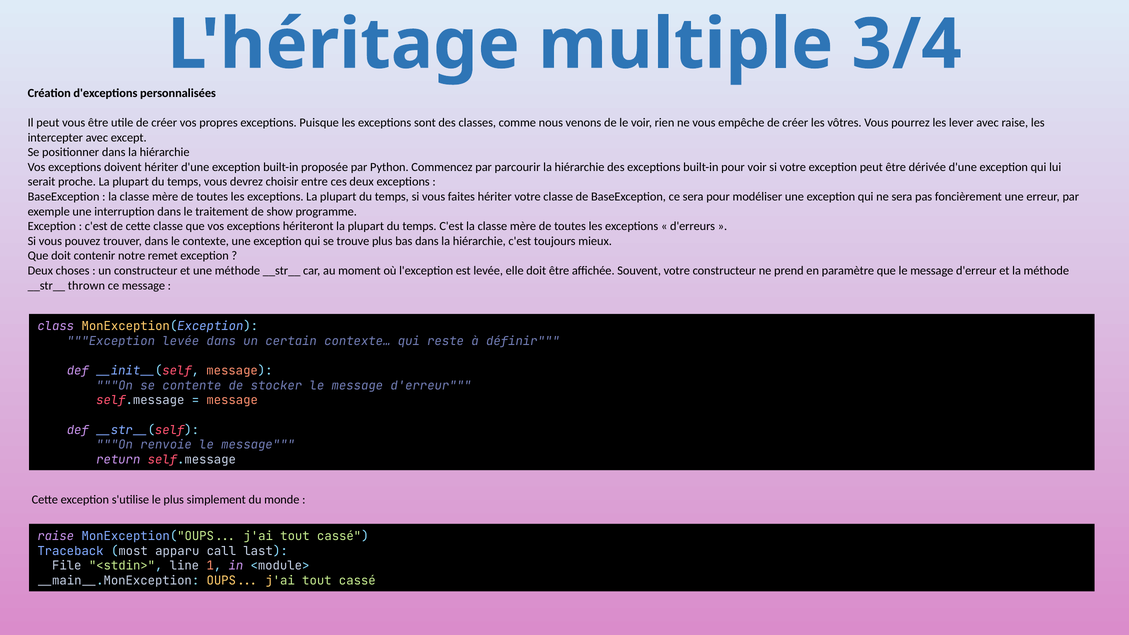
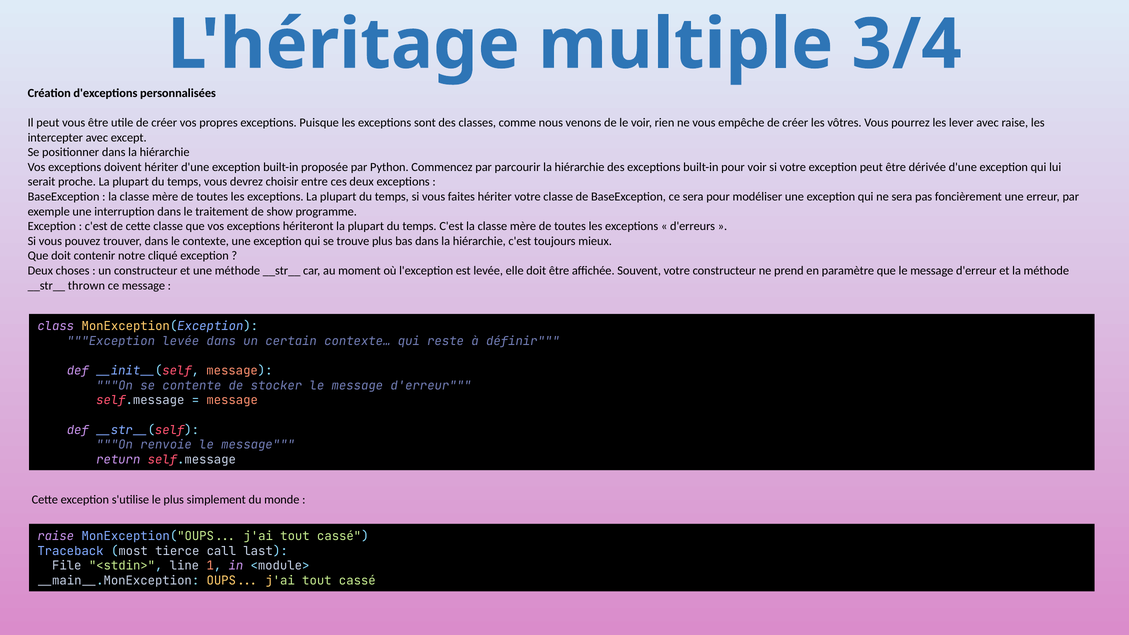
remet: remet -> cliqué
apparu: apparu -> tierce
